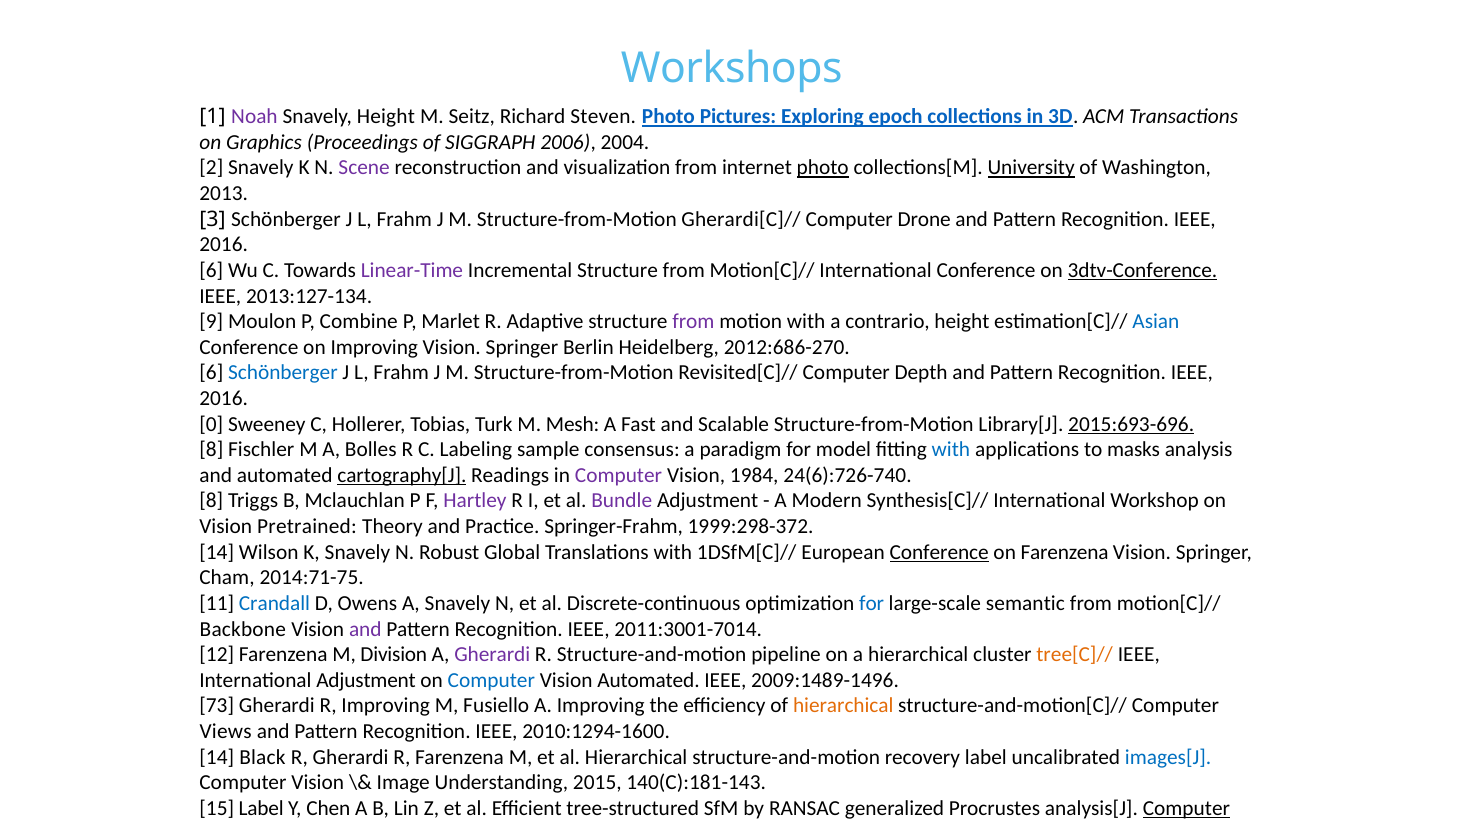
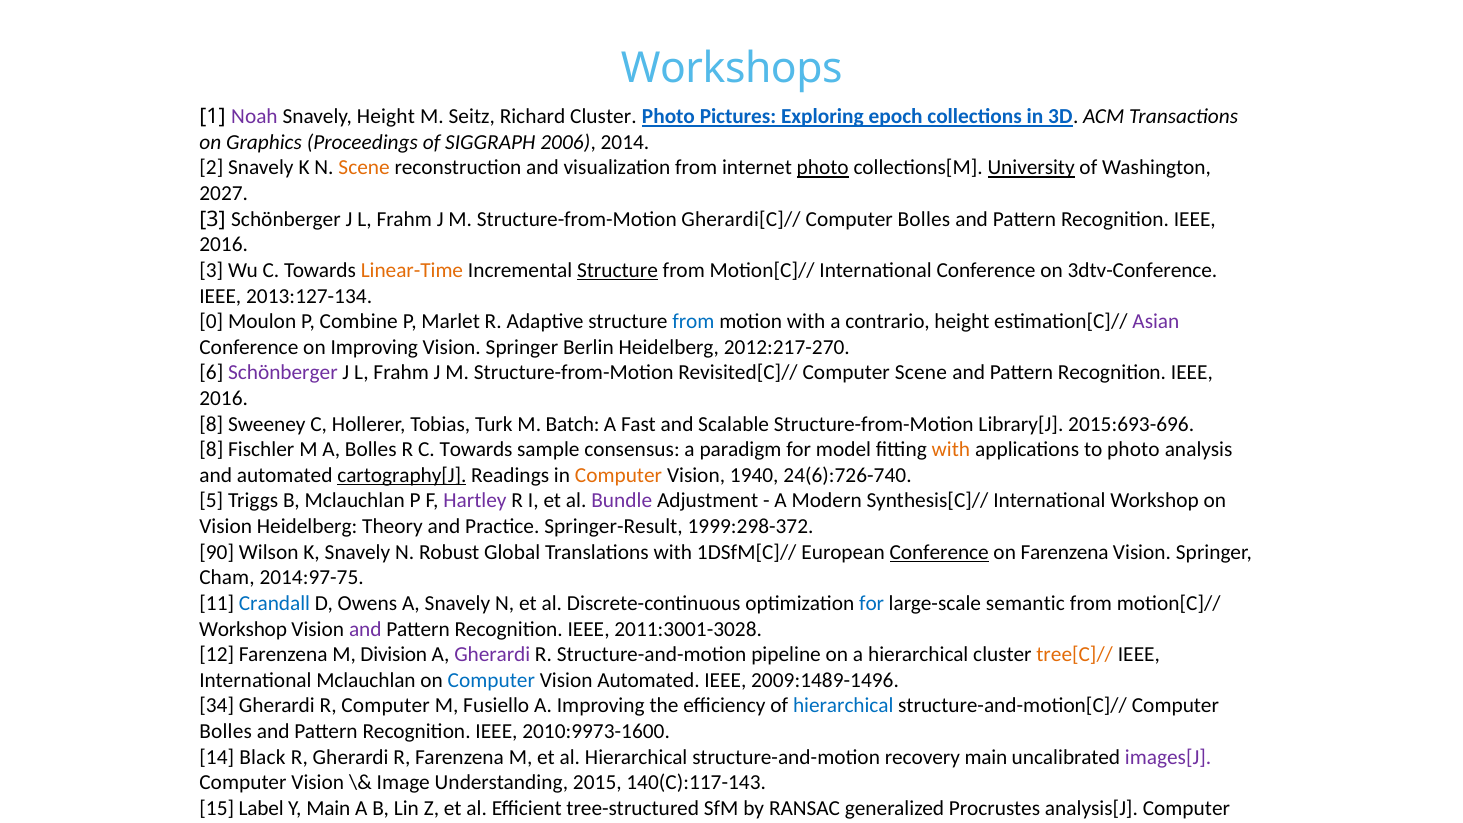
Richard Steven: Steven -> Cluster
2004: 2004 -> 2014
Scene at (364, 168) colour: purple -> orange
2013: 2013 -> 2027
Drone at (924, 219): Drone -> Bolles
6 at (211, 270): 6 -> 3
Linear-Time colour: purple -> orange
Structure at (618, 270) underline: none -> present
3dtv-Conference underline: present -> none
9: 9 -> 0
from at (693, 322) colour: purple -> blue
Asian colour: blue -> purple
2012:686-270: 2012:686-270 -> 2012:217-270
Schönberger at (283, 373) colour: blue -> purple
Computer Depth: Depth -> Scene
0 at (211, 424): 0 -> 8
Mesh: Mesh -> Batch
2015:693-696 underline: present -> none
R C Labeling: Labeling -> Towards
with at (951, 450) colour: blue -> orange
to masks: masks -> photo
Computer at (619, 475) colour: purple -> orange
1984: 1984 -> 1940
8 at (211, 501): 8 -> 5
Vision Pretrained: Pretrained -> Heidelberg
Springer-Frahm: Springer-Frahm -> Springer-Result
14 at (217, 552): 14 -> 90
2014:71-75: 2014:71-75 -> 2014:97-75
Backbone at (243, 629): Backbone -> Workshop
2011:3001-7014: 2011:3001-7014 -> 2011:3001-3028
International Adjustment: Adjustment -> Mclauchlan
73: 73 -> 34
R Improving: Improving -> Computer
hierarchical at (843, 706) colour: orange -> blue
Views at (226, 731): Views -> Bolles
2010:1294-1600: 2010:1294-1600 -> 2010:9973-1600
recovery label: label -> main
images[J colour: blue -> purple
140(C):181-143: 140(C):181-143 -> 140(C):117-143
Y Chen: Chen -> Main
Computer at (1186, 808) underline: present -> none
